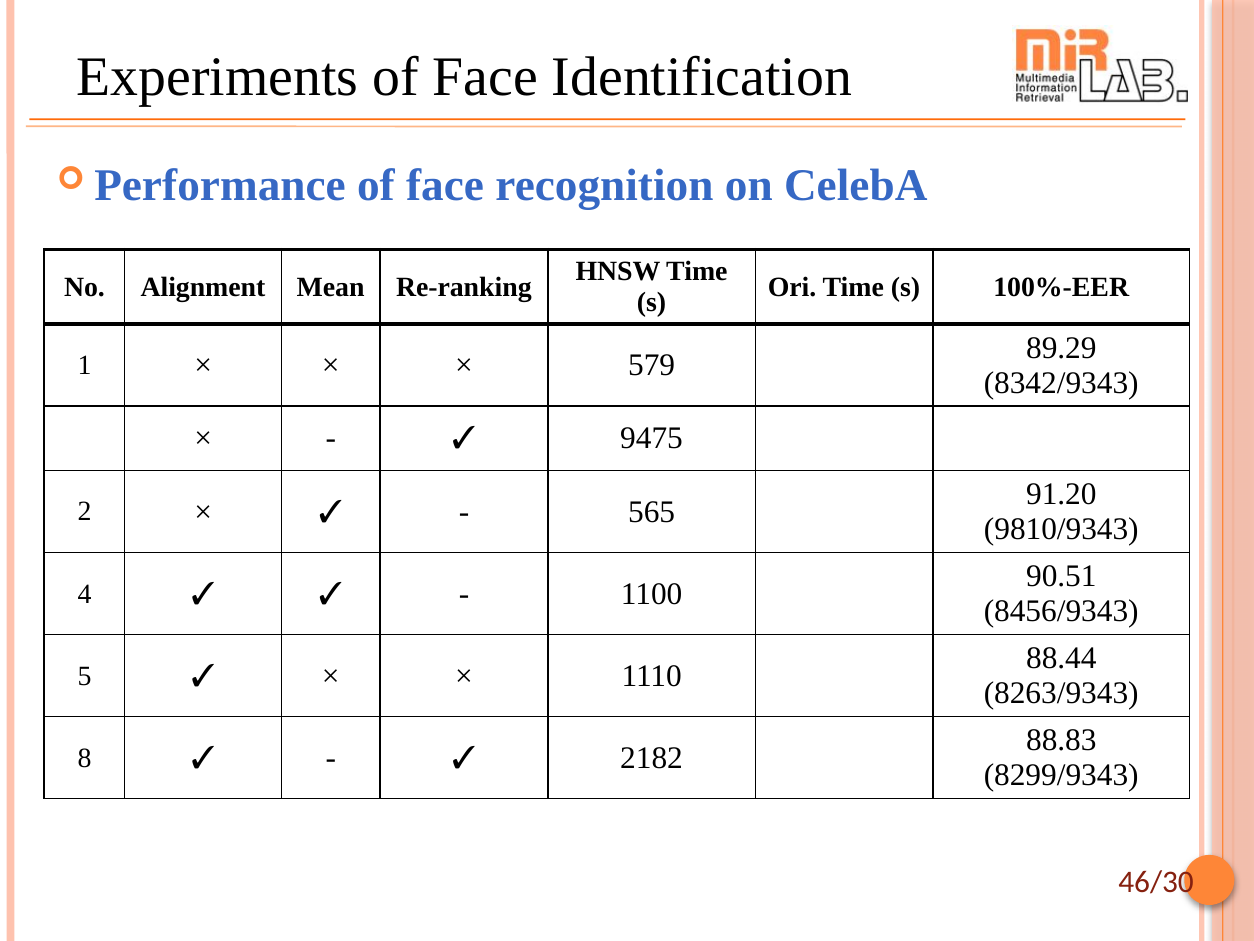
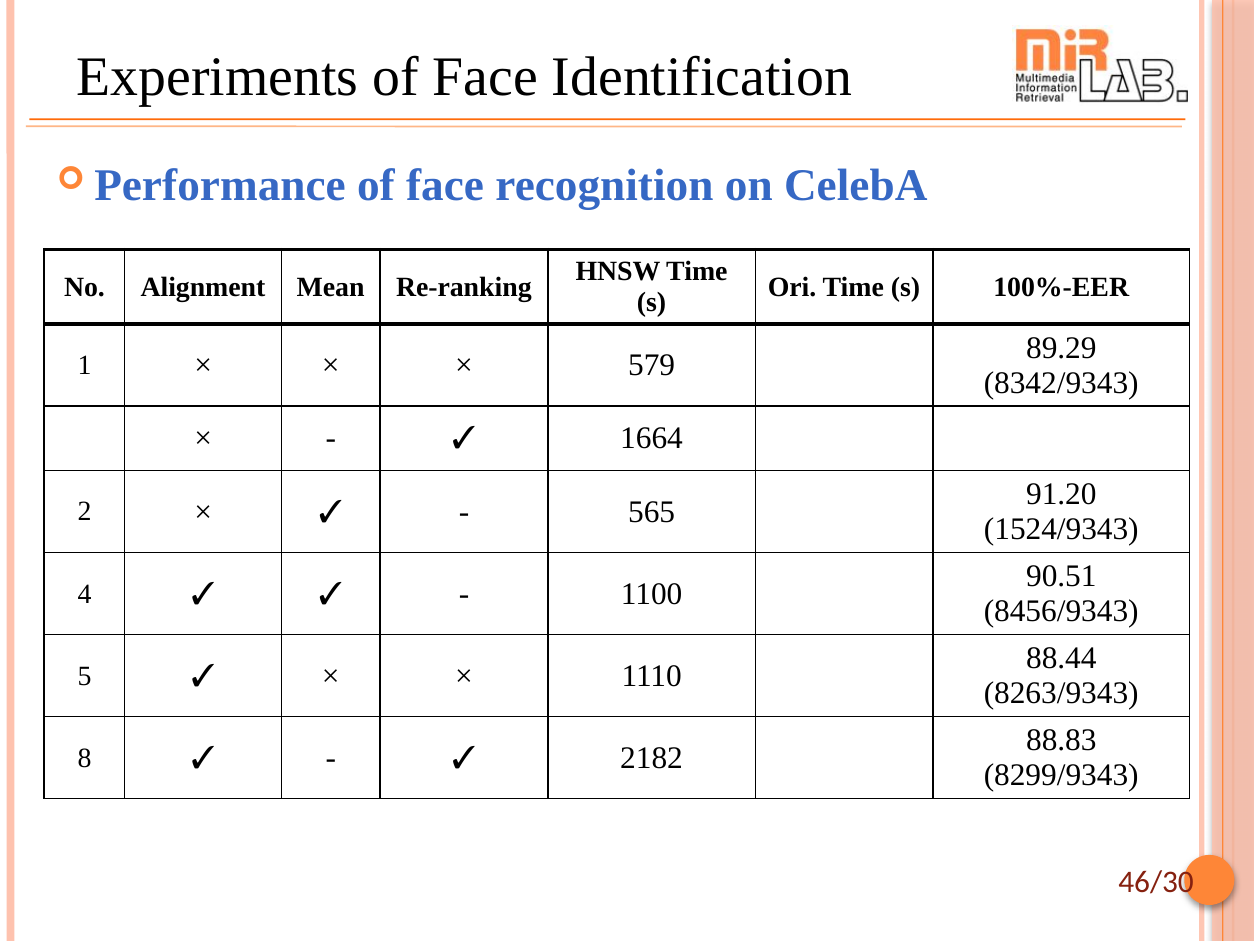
9475: 9475 -> 1664
9810/9343: 9810/9343 -> 1524/9343
